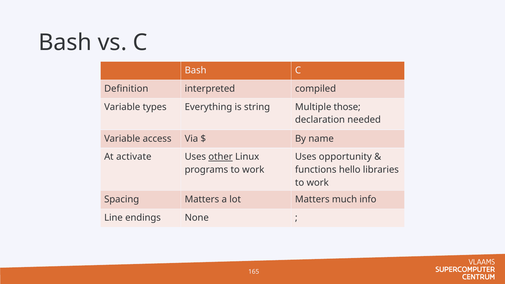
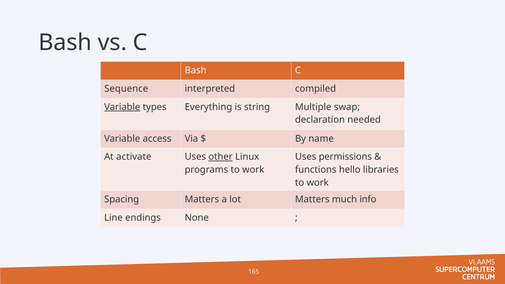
Definition: Definition -> Sequence
Variable at (122, 107) underline: none -> present
those: those -> swap
opportunity: opportunity -> permissions
